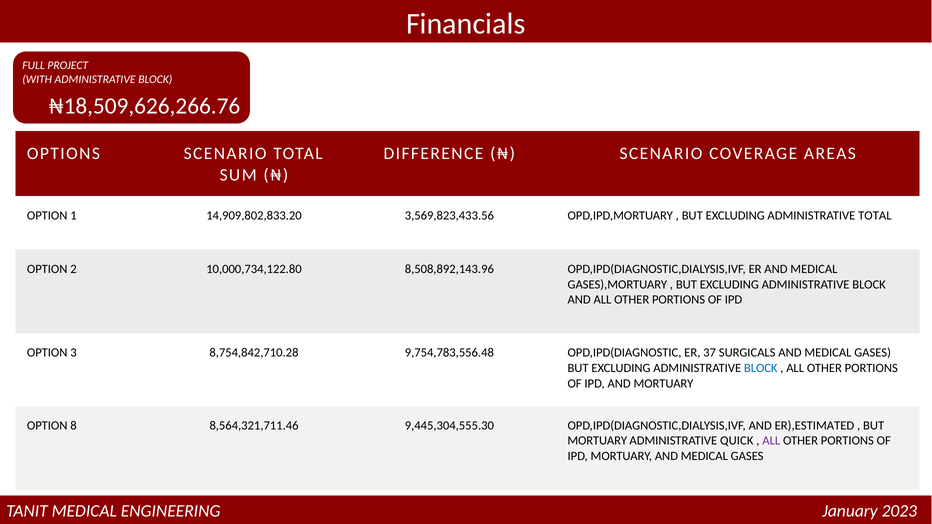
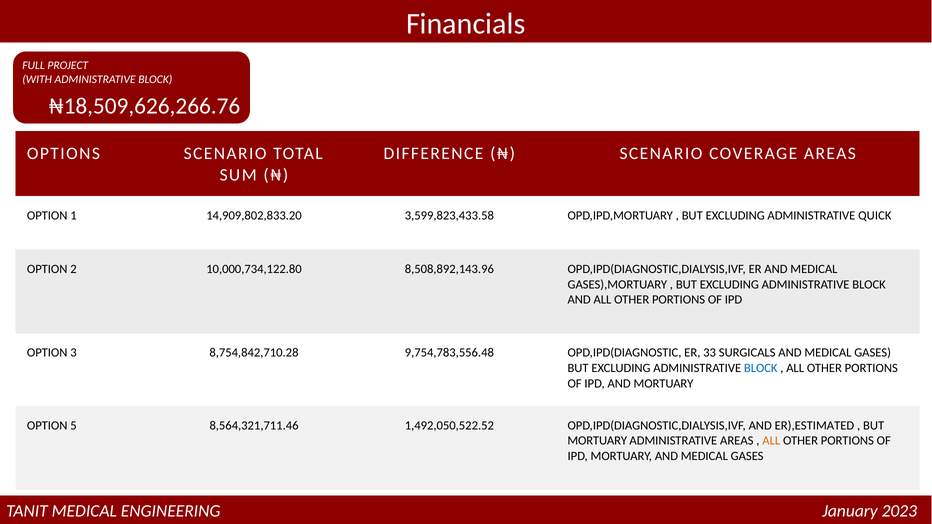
3,569,823,433.56: 3,569,823,433.56 -> 3,599,823,433.58
ADMINISTRATIVE TOTAL: TOTAL -> QUICK
37: 37 -> 33
8: 8 -> 5
9,445,304,555.30: 9,445,304,555.30 -> 1,492,050,522.52
ADMINISTRATIVE QUICK: QUICK -> AREAS
ALL at (771, 441) colour: purple -> orange
